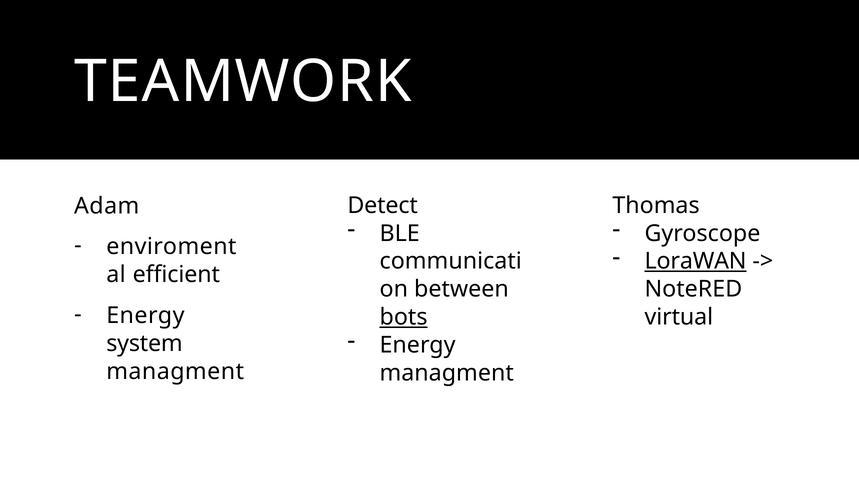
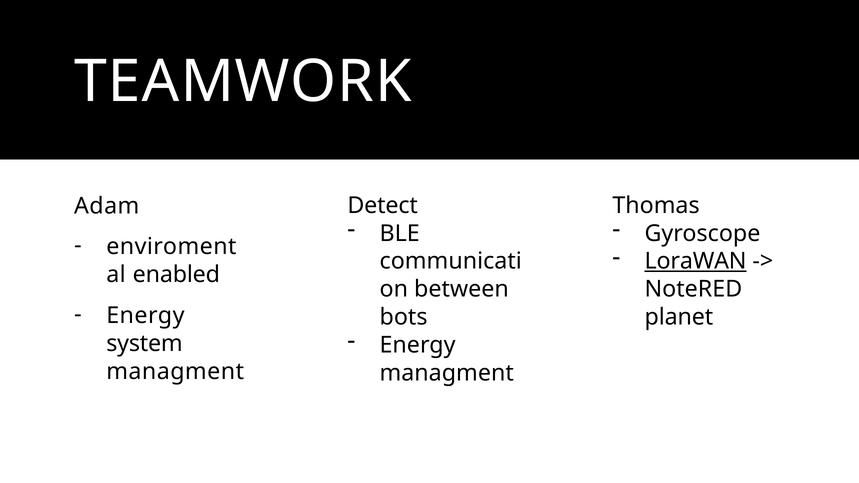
efficient: efficient -> enabled
bots underline: present -> none
virtual: virtual -> planet
